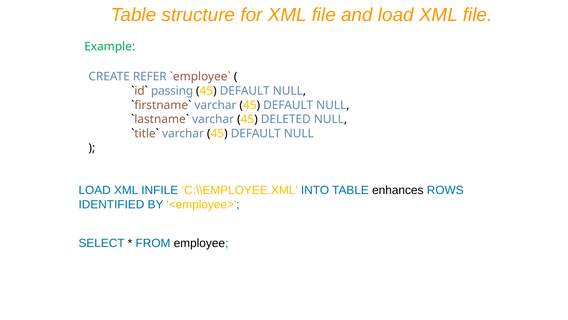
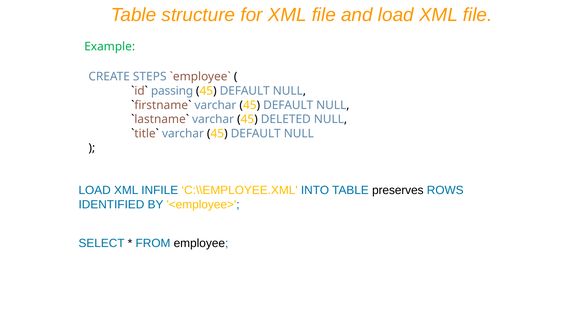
REFER: REFER -> STEPS
enhances: enhances -> preserves
